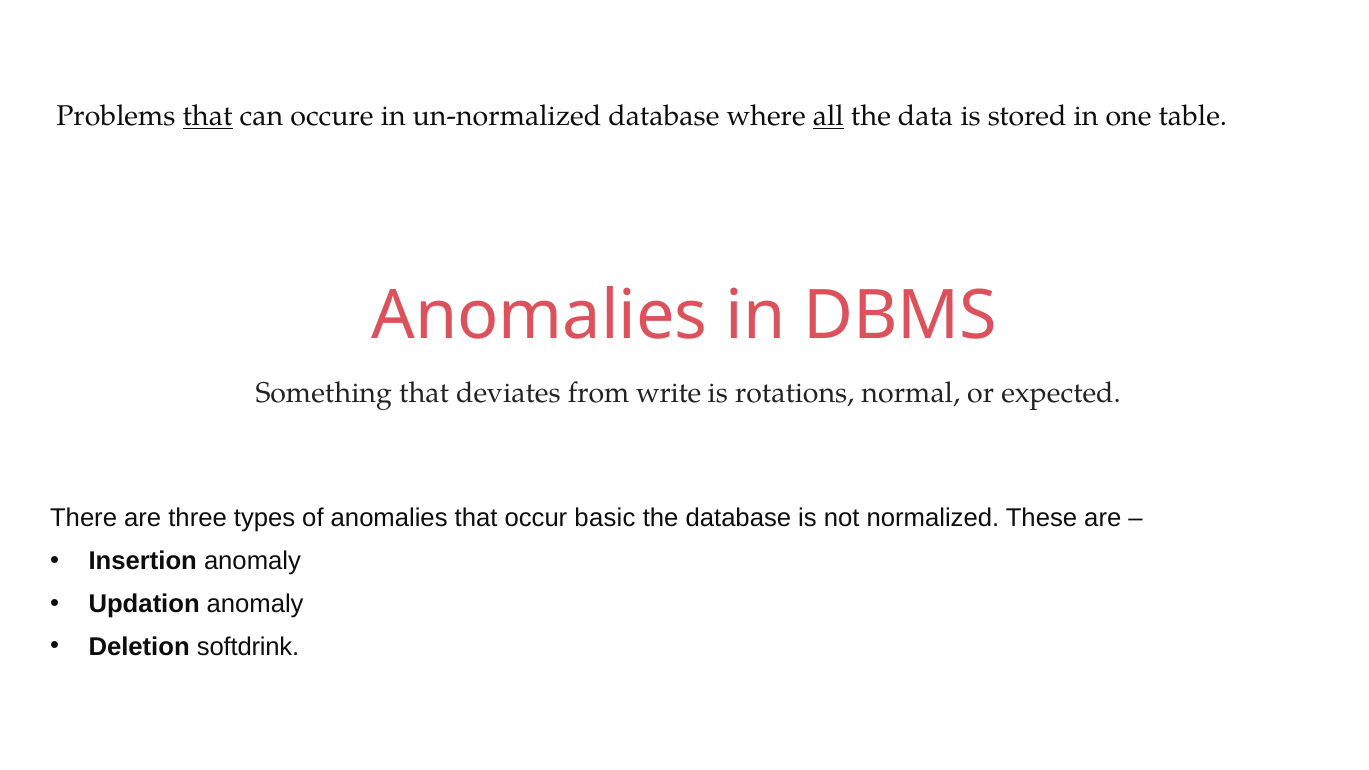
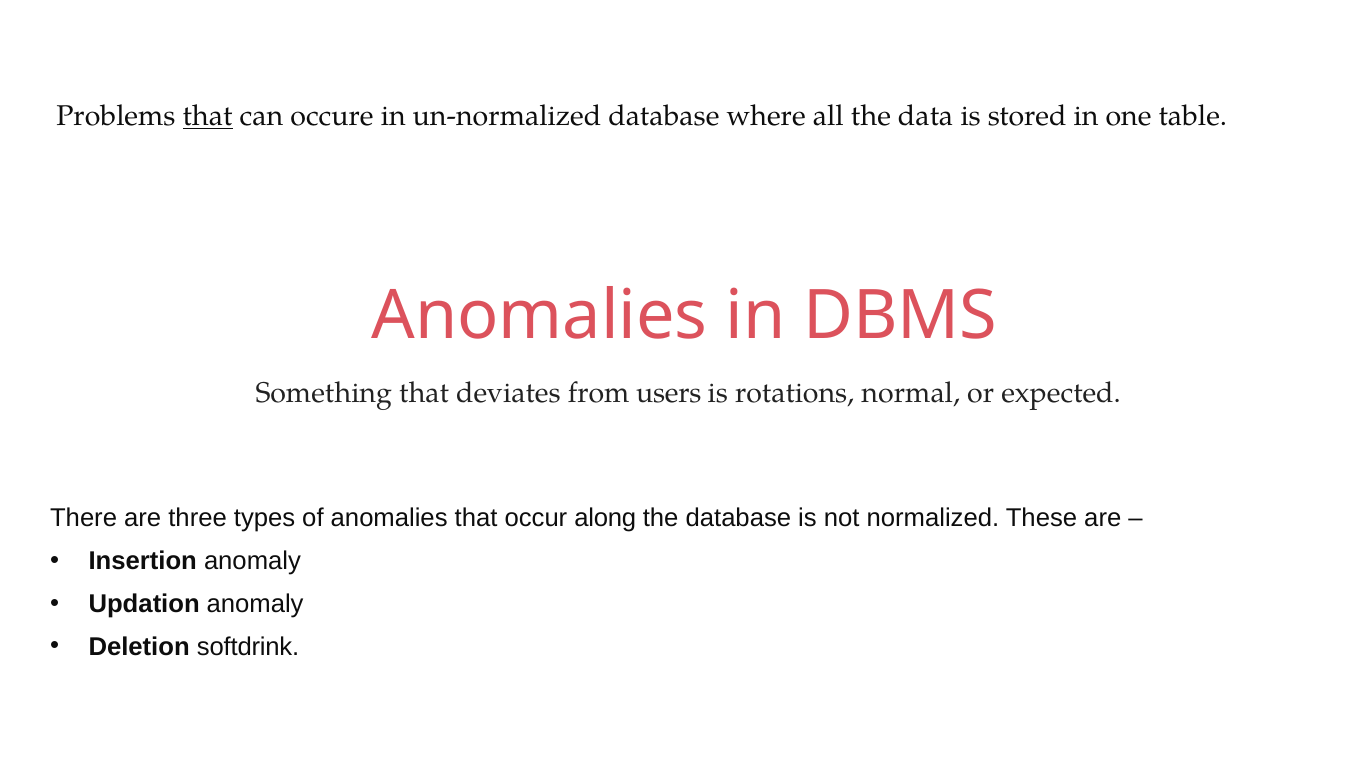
all underline: present -> none
write: write -> users
basic: basic -> along
